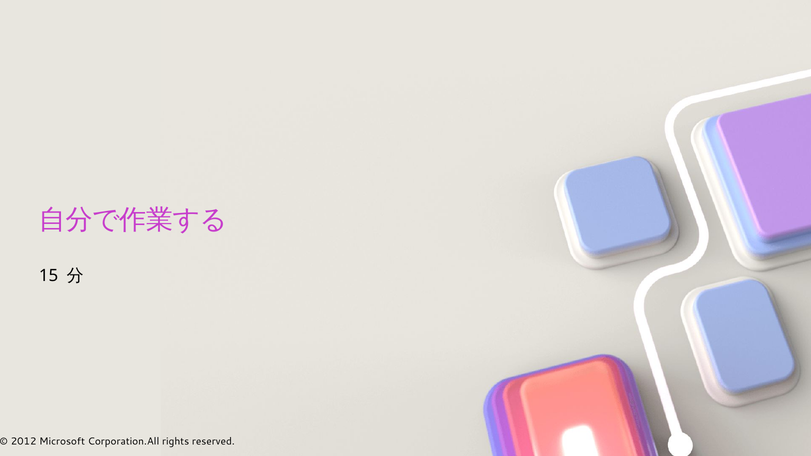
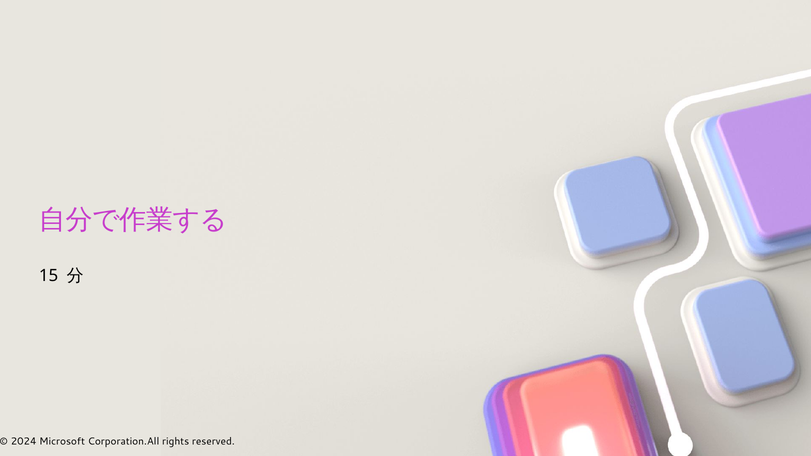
2012: 2012 -> 2024
